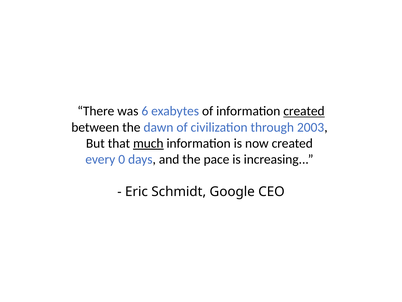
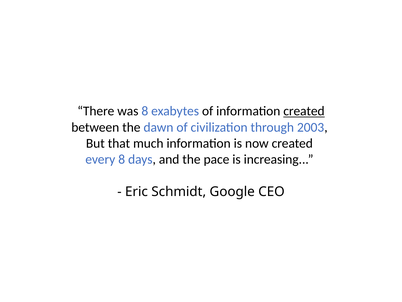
was 6: 6 -> 8
much underline: present -> none
every 0: 0 -> 8
